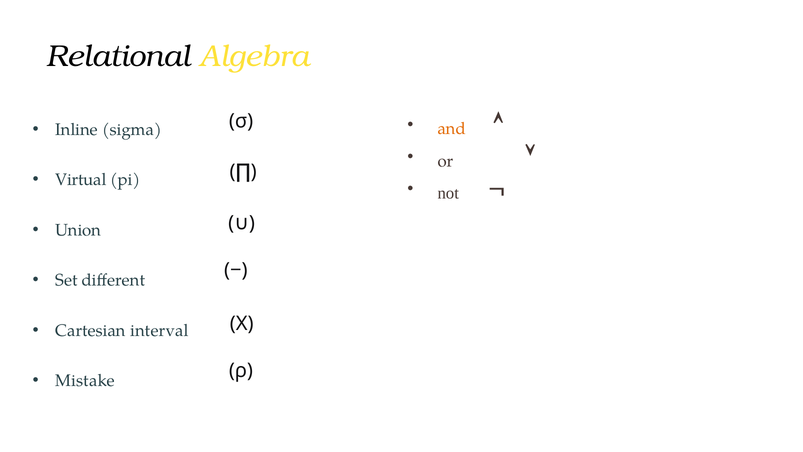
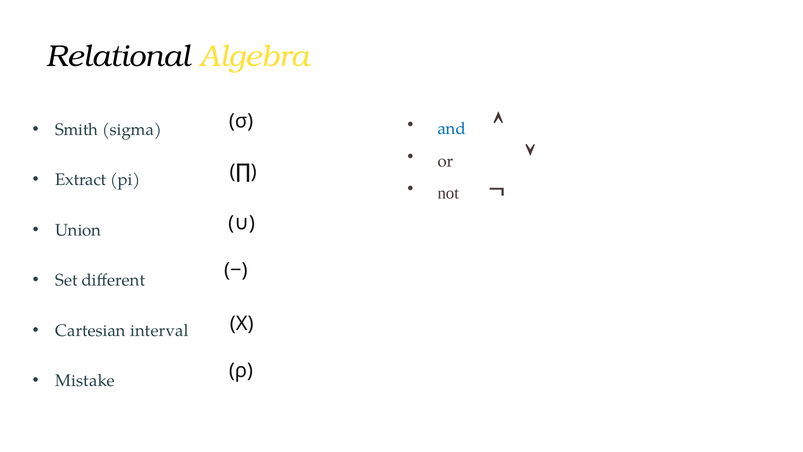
Inline: Inline -> Smith
and colour: orange -> blue
Virtual: Virtual -> Extract
